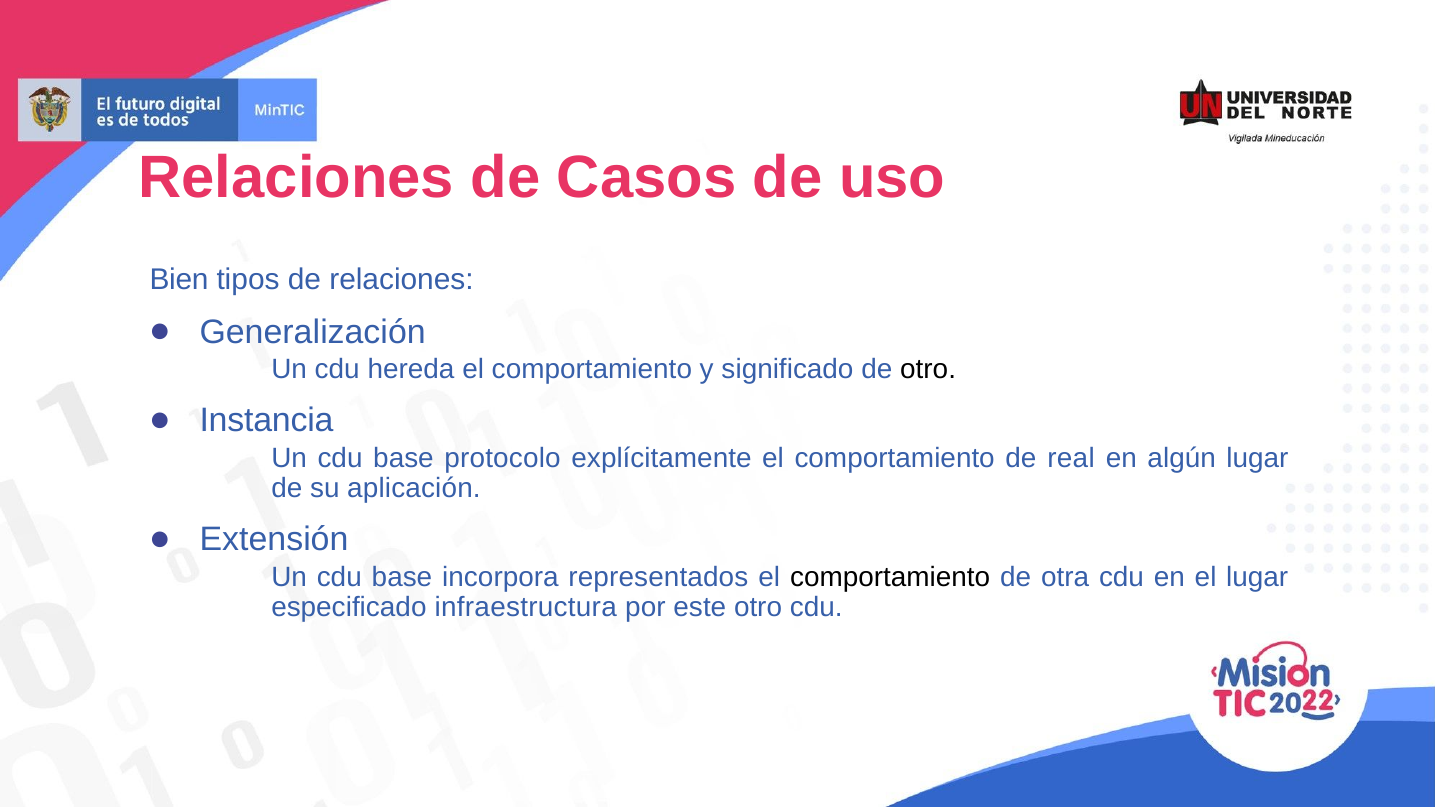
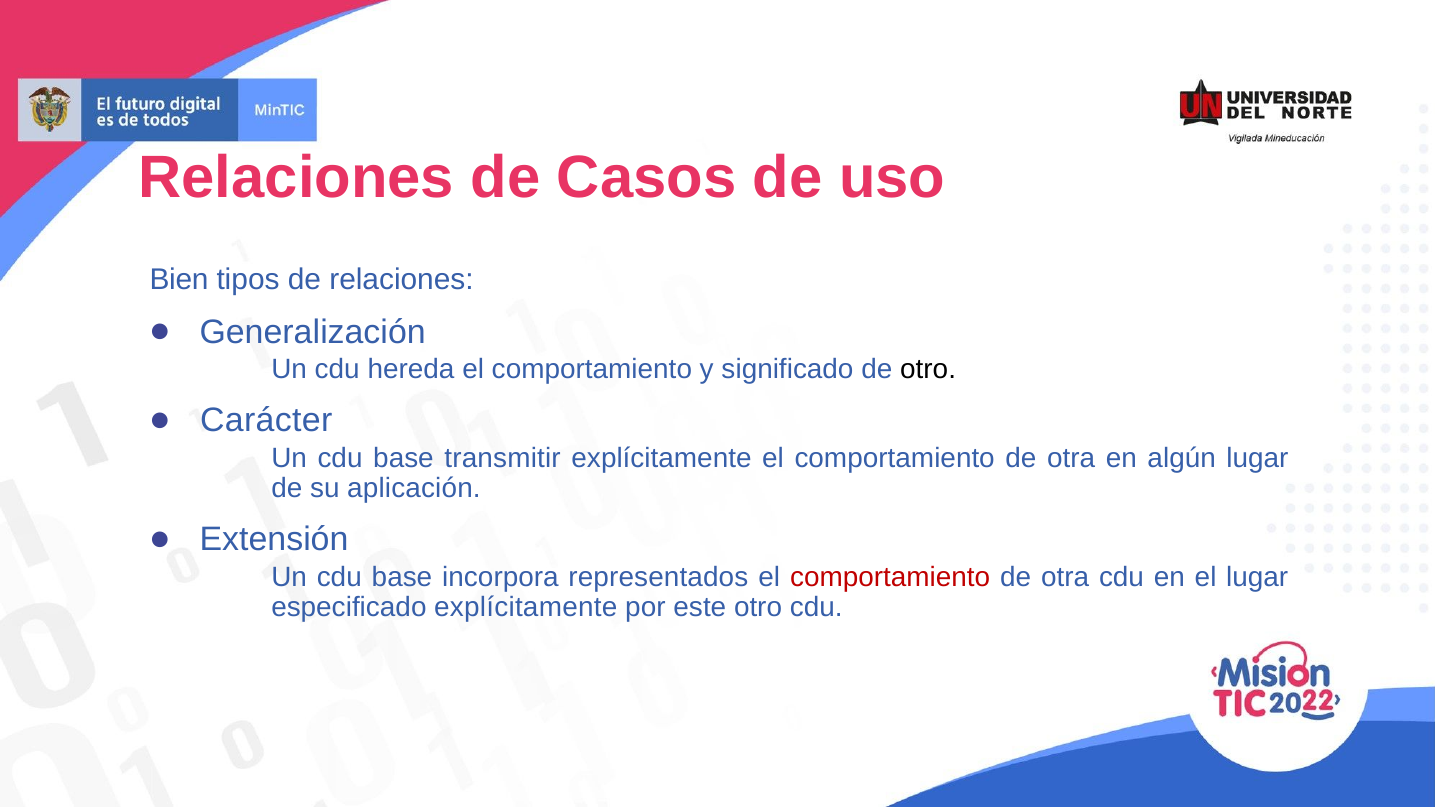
Instancia: Instancia -> Carácter
protocolo: protocolo -> transmitir
real at (1071, 458): real -> otra
comportamiento at (890, 577) colour: black -> red
especificado infraestructura: infraestructura -> explícitamente
